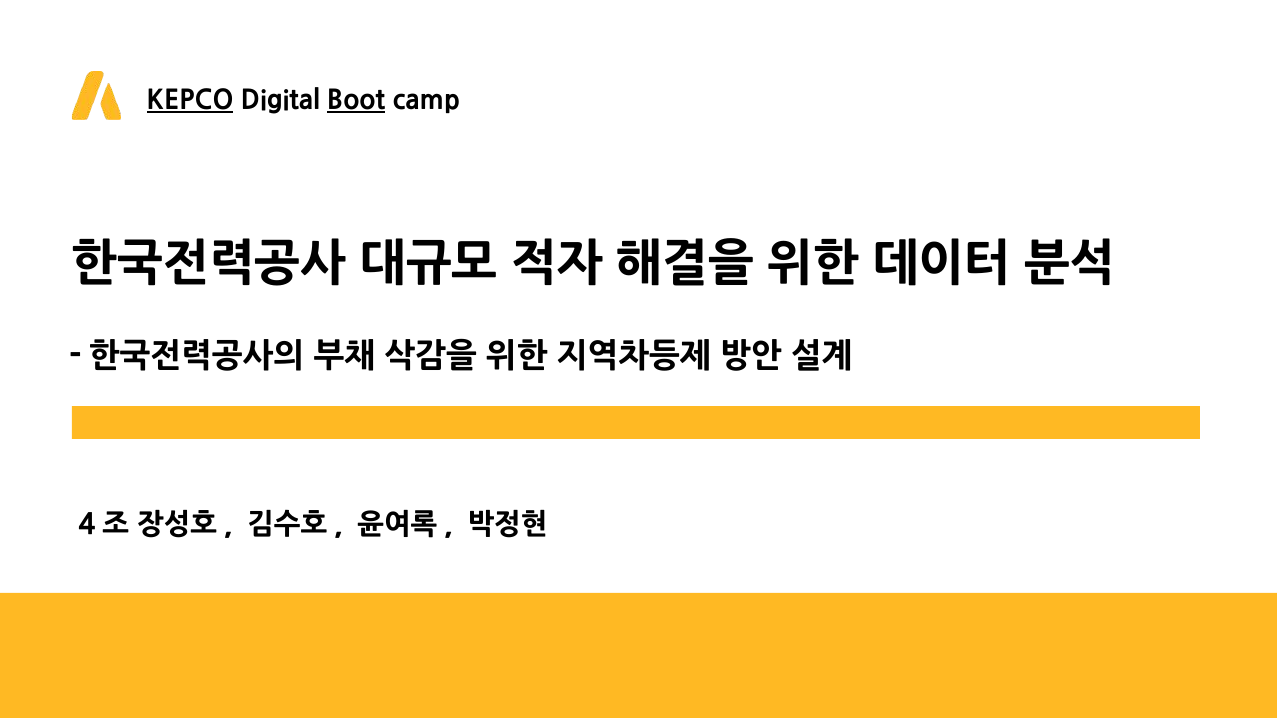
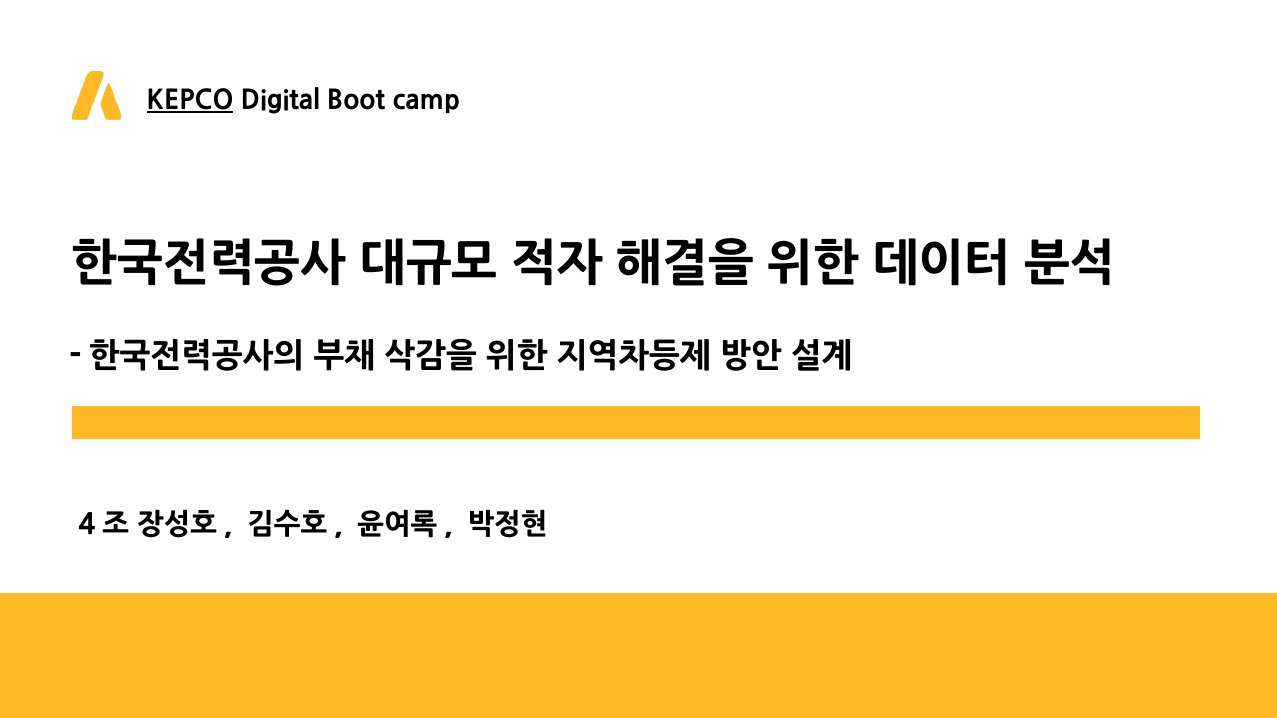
Boot underline: present -> none
